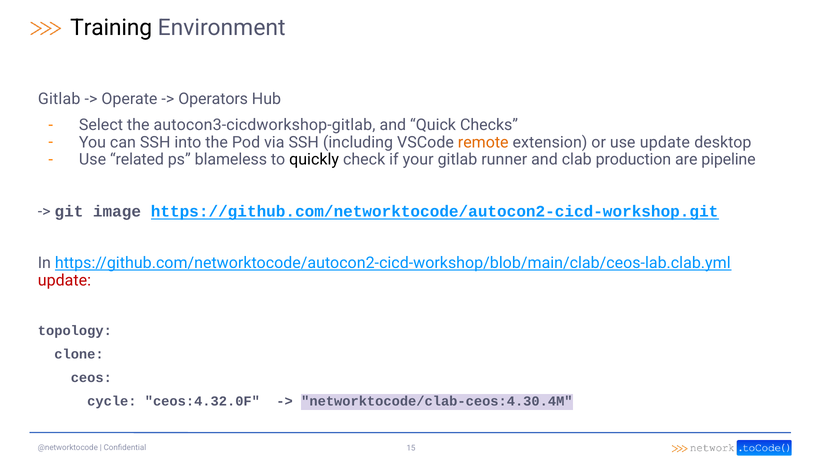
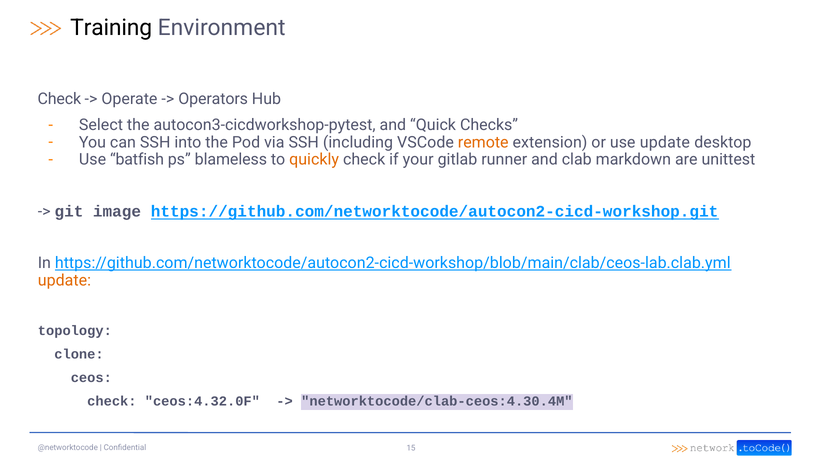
Gitlab at (59, 99): Gitlab -> Check
autocon3-cicdworkshop-gitlab: autocon3-cicdworkshop-gitlab -> autocon3-cicdworkshop-pytest
related: related -> batfish
quickly colour: black -> orange
production: production -> markdown
pipeline: pipeline -> unittest
update at (64, 280) colour: red -> orange
cycle at (112, 401): cycle -> check
